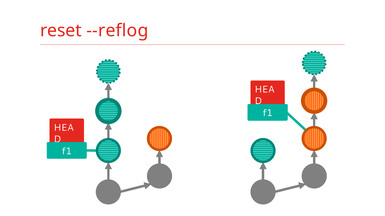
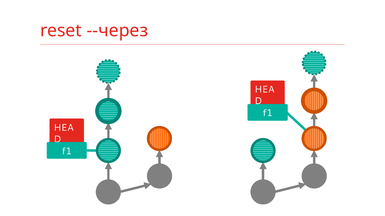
--reflog: --reflog -> --через
